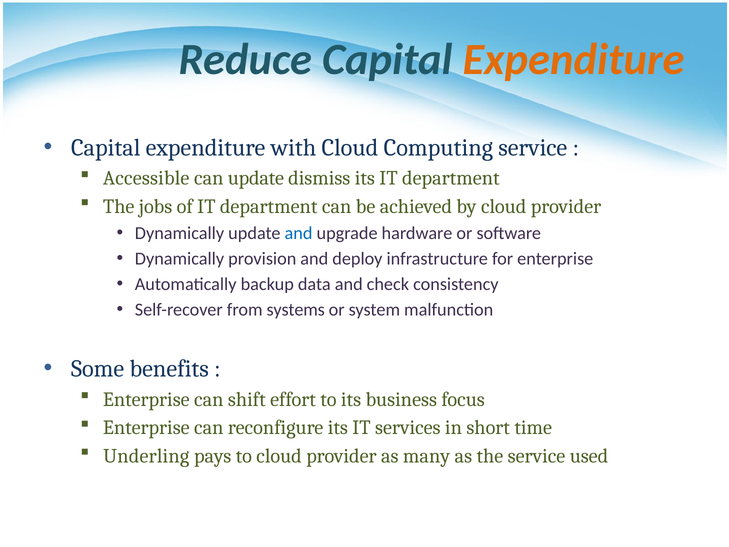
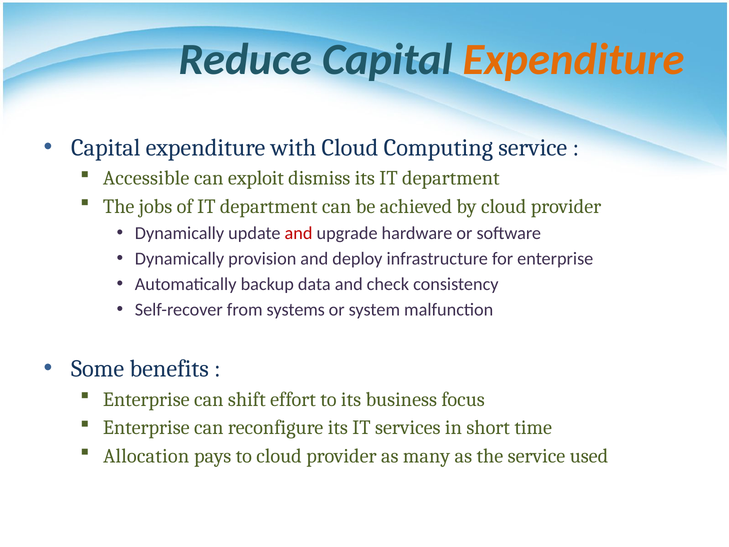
can update: update -> exploit
and at (299, 233) colour: blue -> red
Underling: Underling -> Allocation
